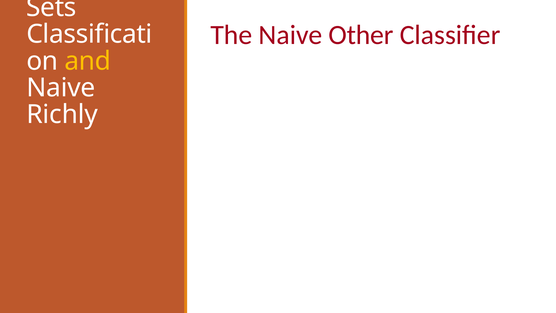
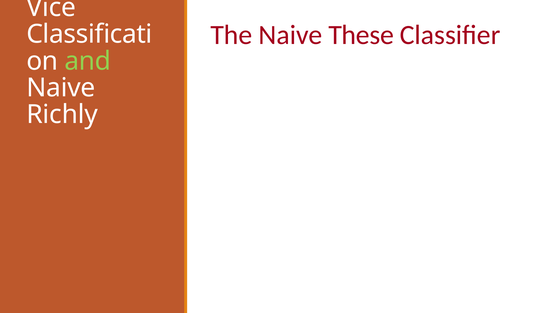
Sets: Sets -> Vice
Other: Other -> These
and colour: yellow -> light green
